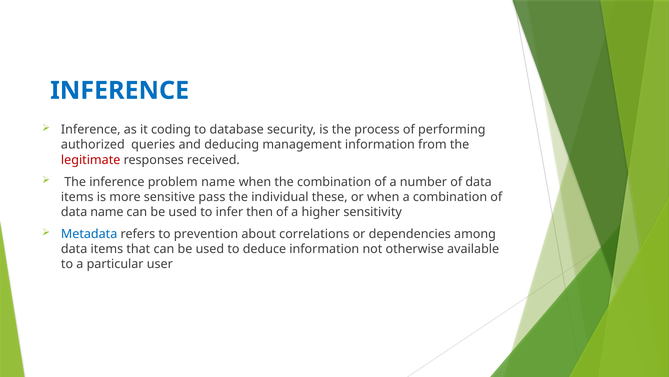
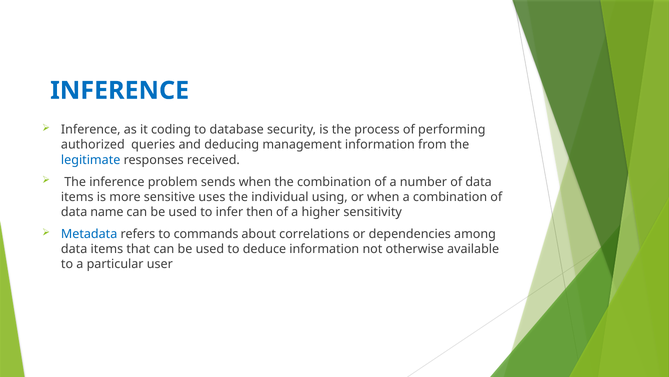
legitimate colour: red -> blue
problem name: name -> sends
pass: pass -> uses
these: these -> using
prevention: prevention -> commands
